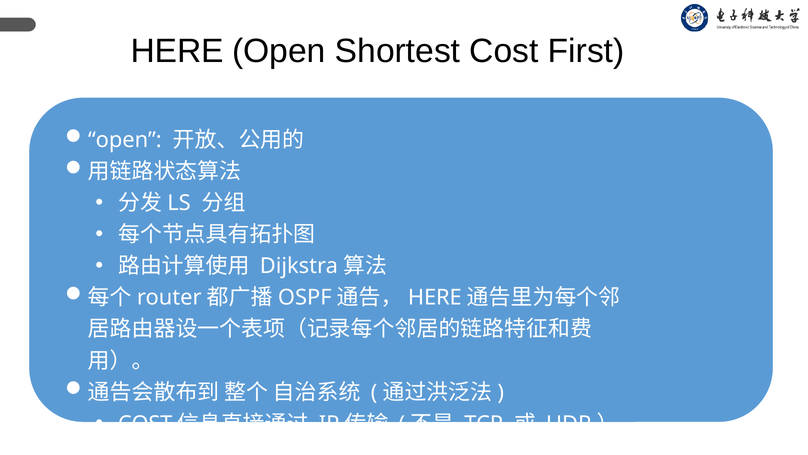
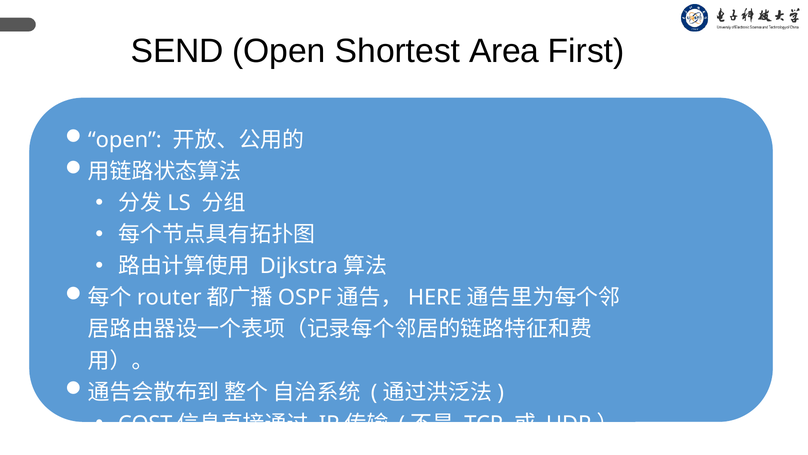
HERE at (177, 51): HERE -> SEND
Shortest Cost: Cost -> Area
